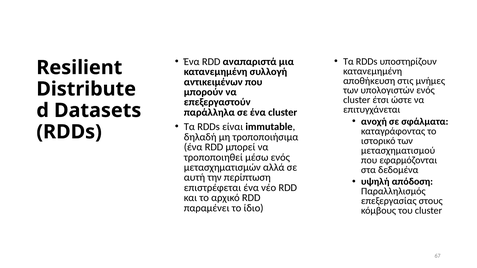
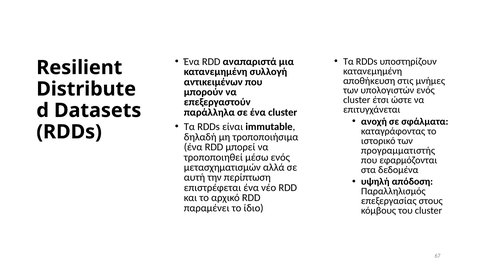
μετασχηματισμού: μετασχηματισμού -> προγραμματιστής
